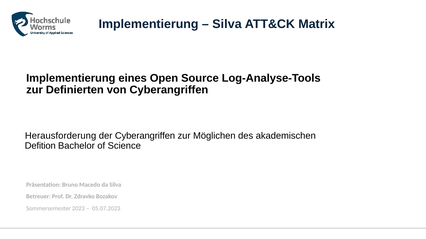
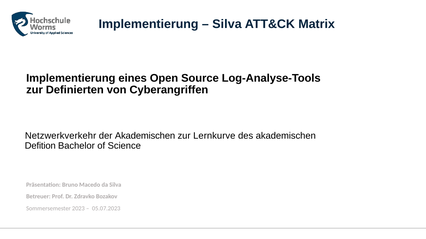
Herausforderung: Herausforderung -> Netzwerkverkehr
der Cyberangriffen: Cyberangriffen -> Akademischen
Möglichen: Möglichen -> Lernkurve
